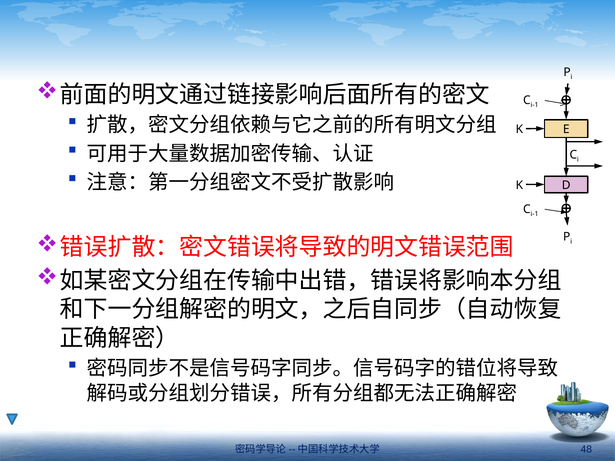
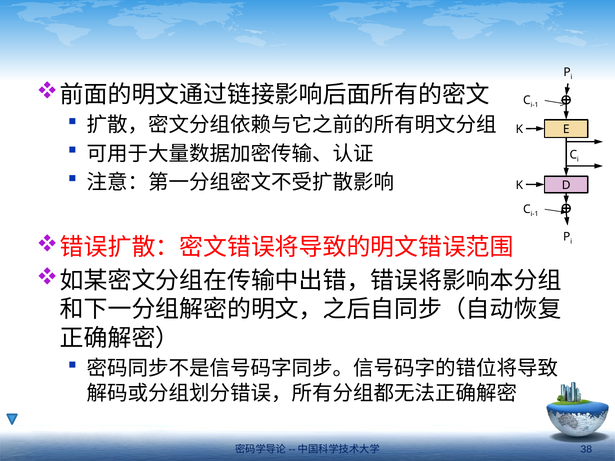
48: 48 -> 38
